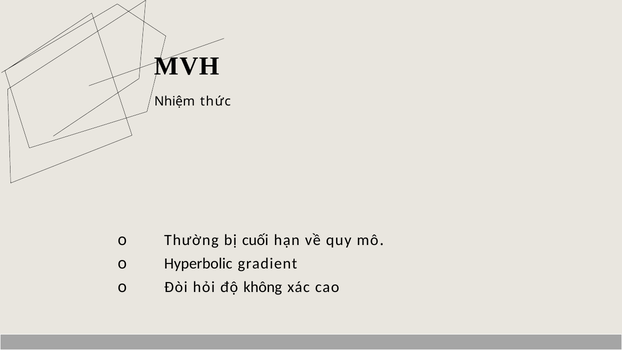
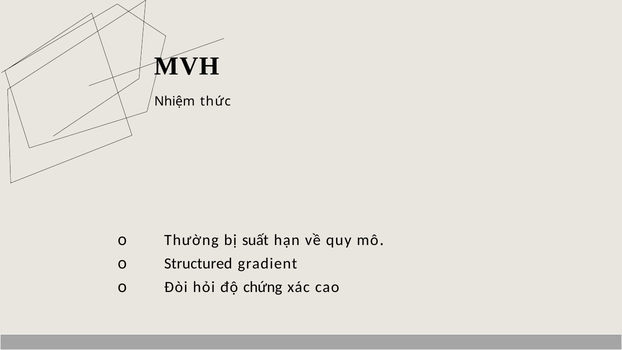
cuối: cuối -> suất
Hyperbolic: Hyperbolic -> Structured
không: không -> chứng
